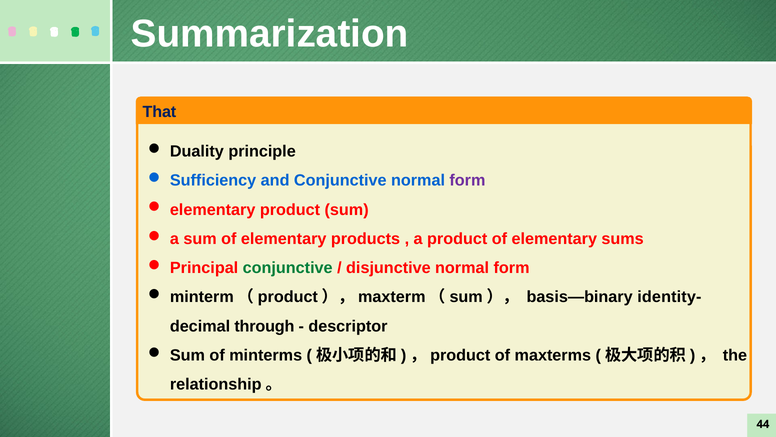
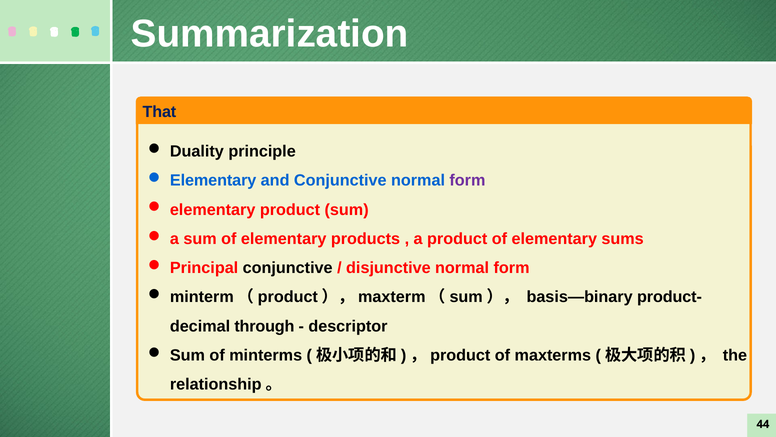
Sufficiency at (213, 180): Sufficiency -> Elementary
conjunctive at (288, 268) colour: green -> black
identity-: identity- -> product-
